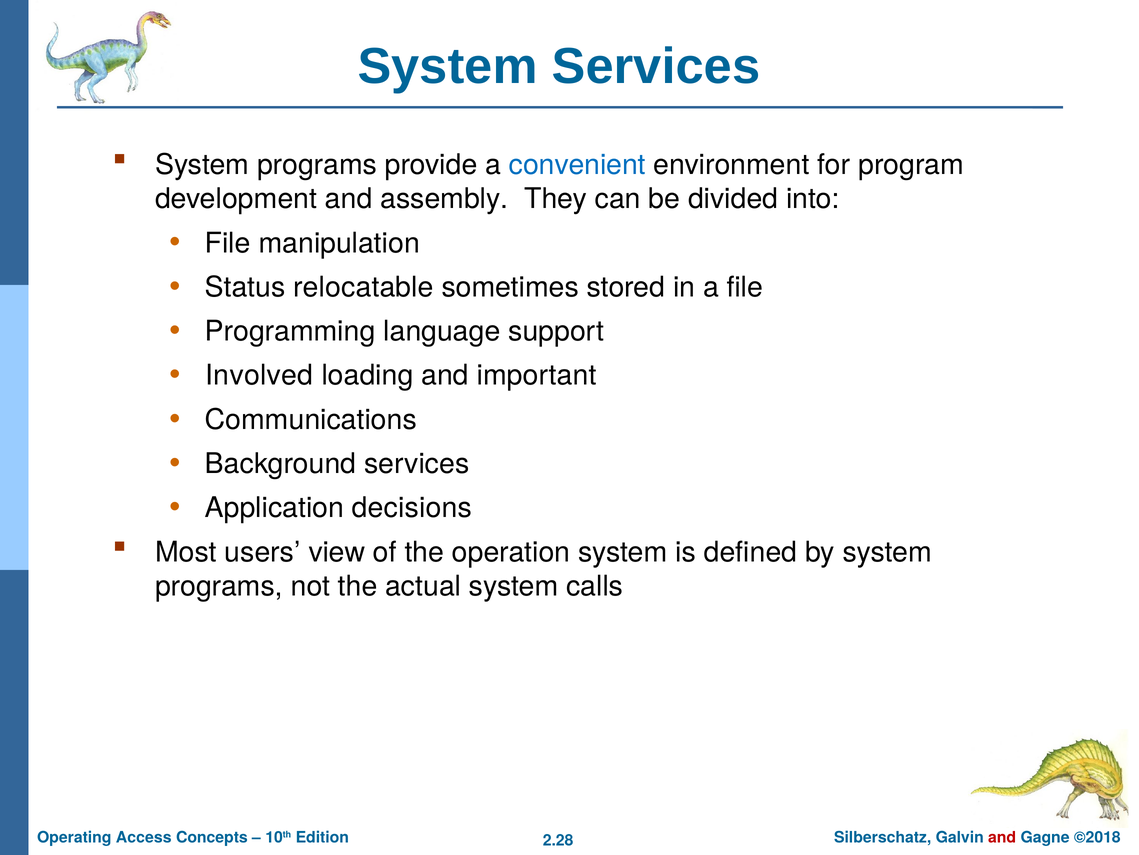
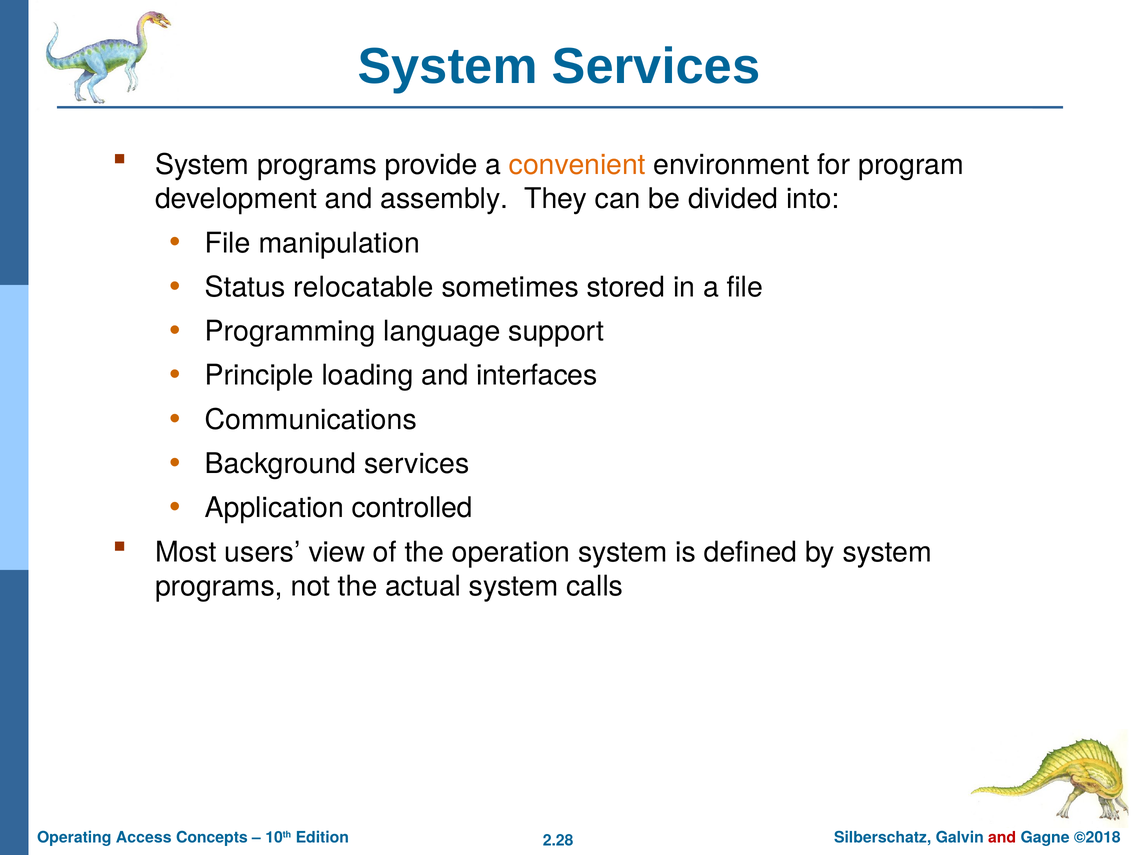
convenient colour: blue -> orange
Involved: Involved -> Principle
important: important -> interfaces
decisions: decisions -> controlled
